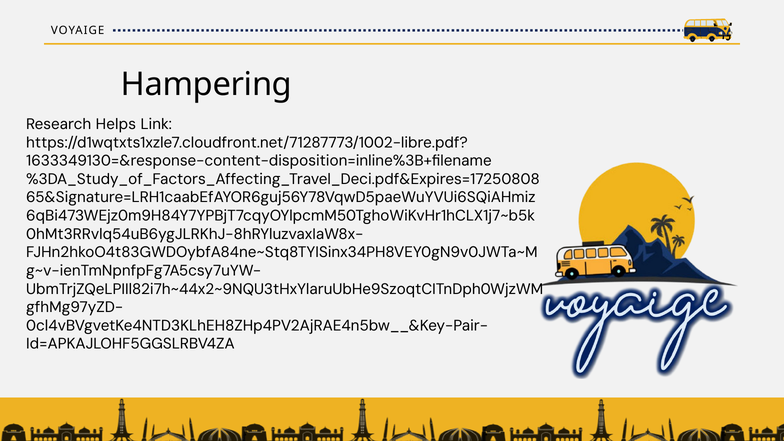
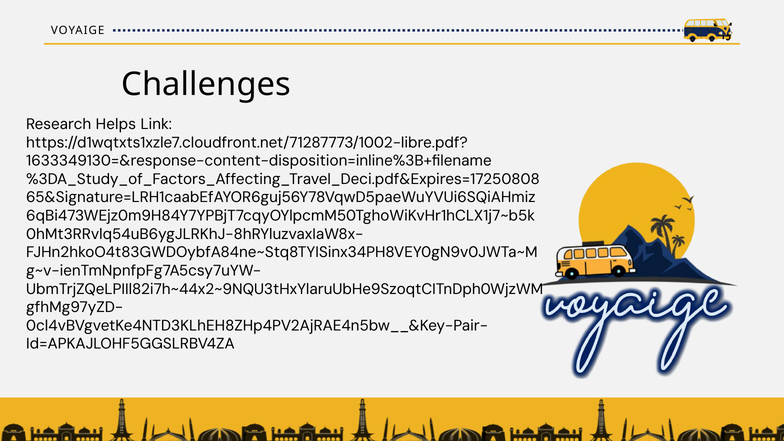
Hampering: Hampering -> Challenges
